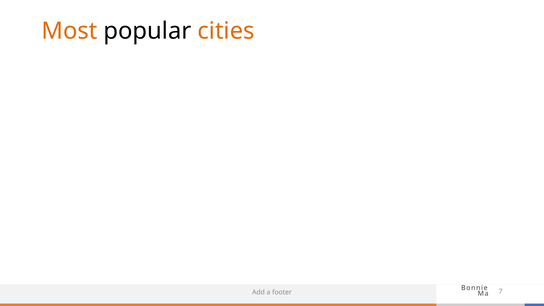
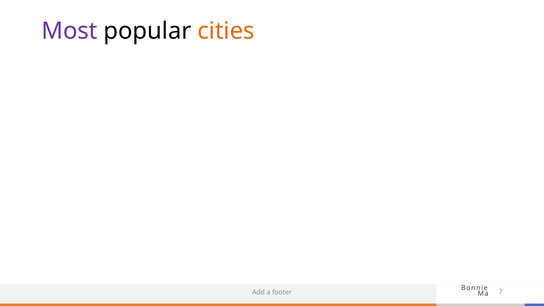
Most colour: orange -> purple
